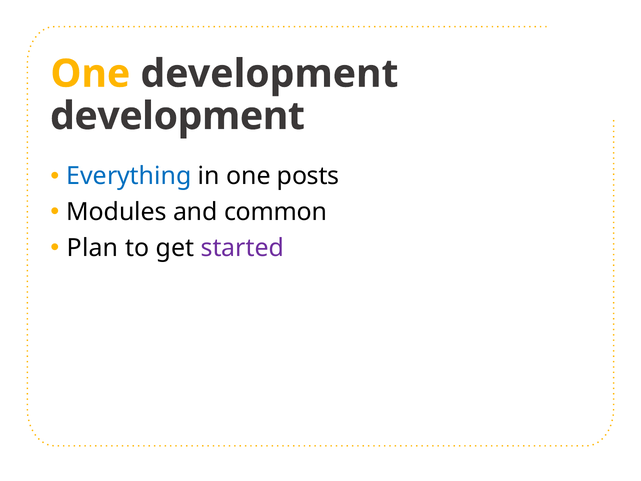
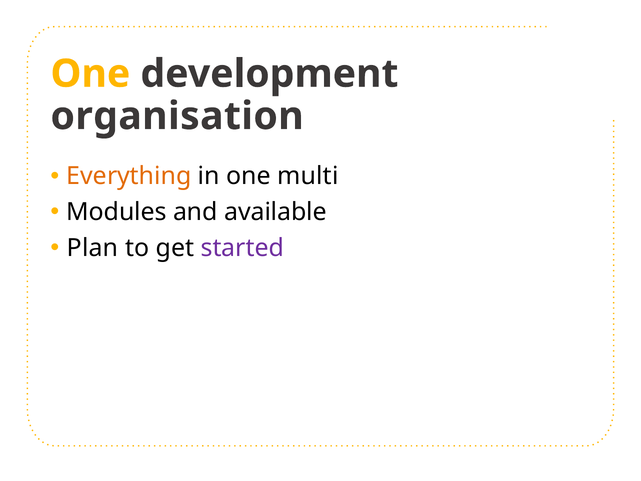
development at (177, 116): development -> organisation
Everything colour: blue -> orange
posts: posts -> multi
common: common -> available
